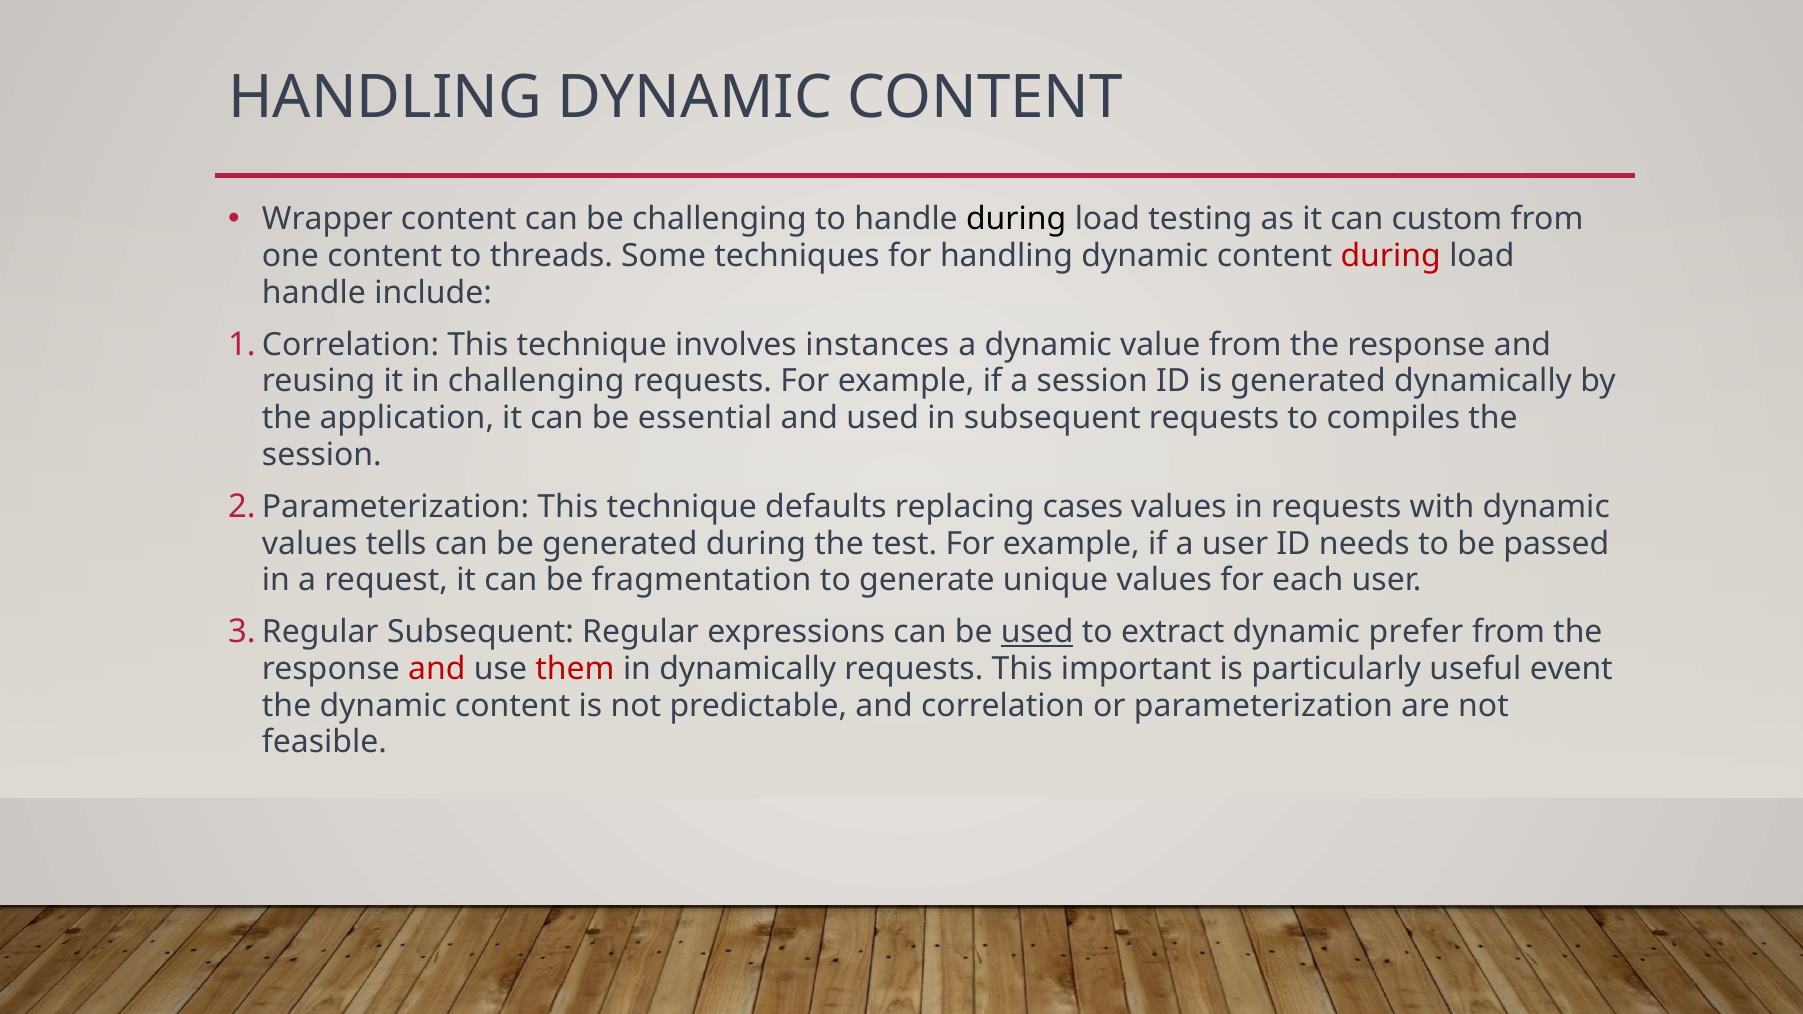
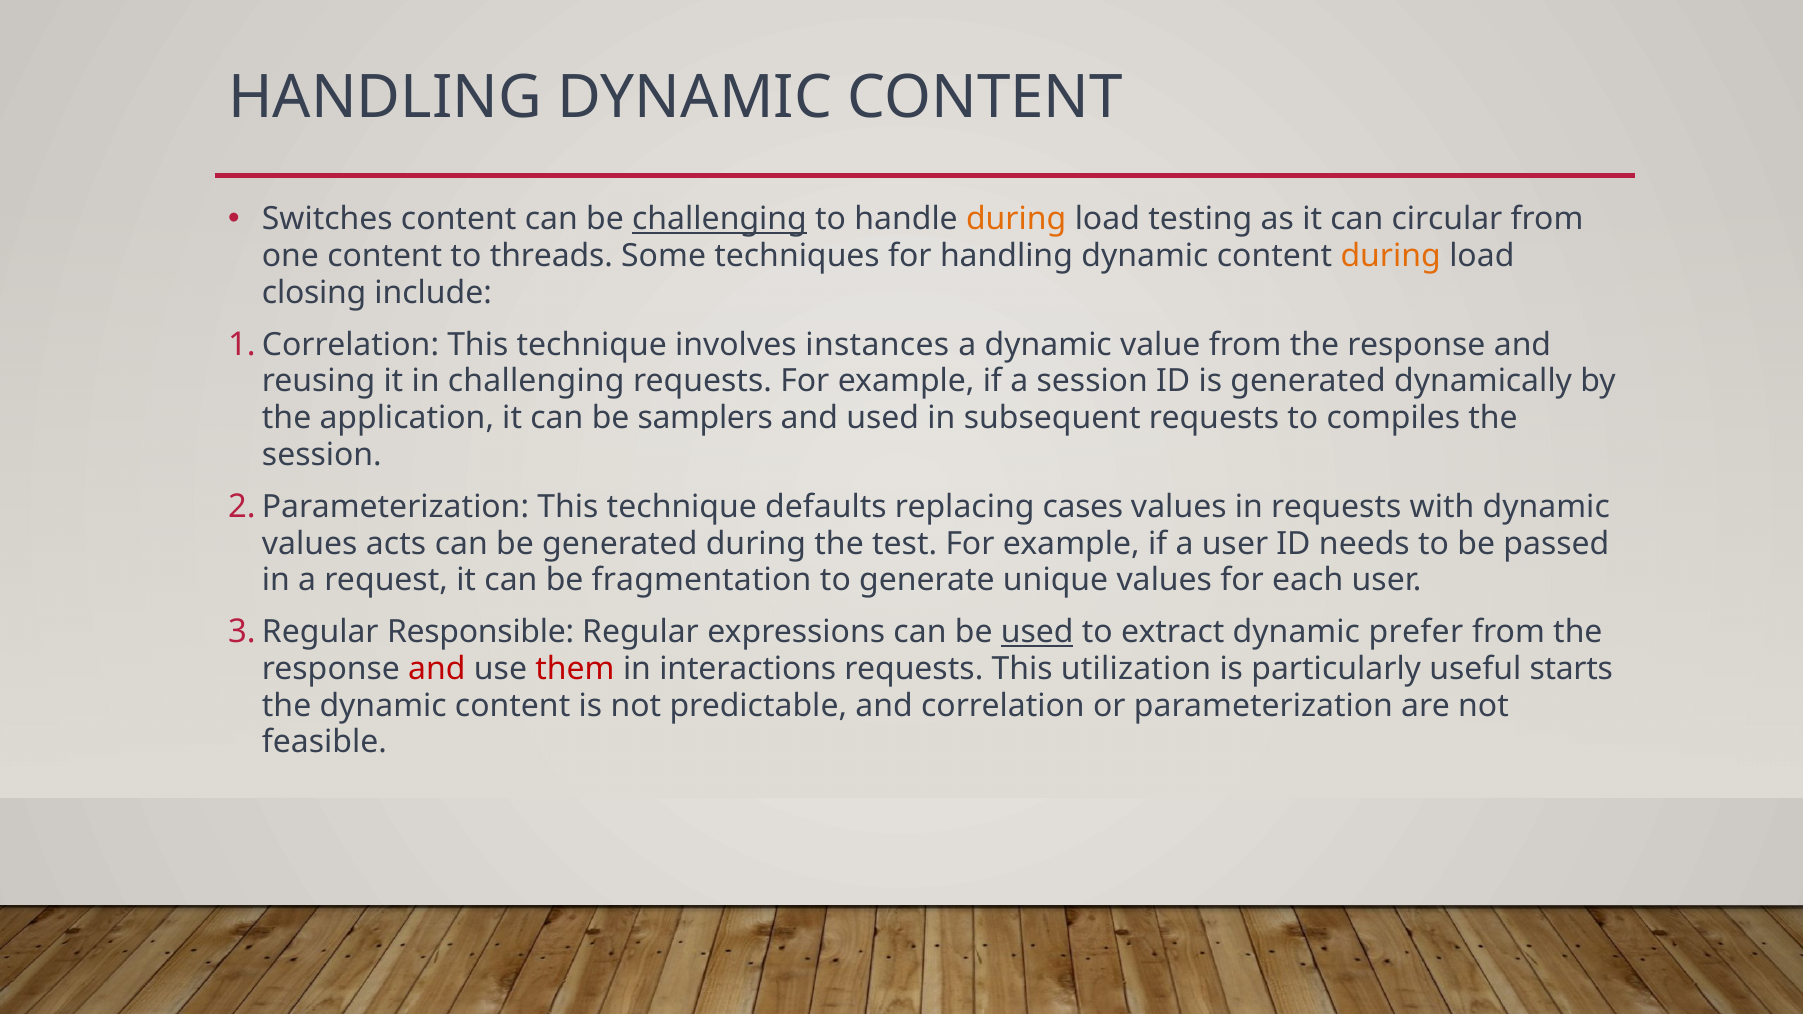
Wrapper: Wrapper -> Switches
challenging at (719, 219) underline: none -> present
during at (1016, 219) colour: black -> orange
custom: custom -> circular
during at (1391, 256) colour: red -> orange
handle at (314, 293): handle -> closing
essential: essential -> samplers
tells: tells -> acts
Subsequent at (481, 632): Subsequent -> Responsible
in dynamically: dynamically -> interactions
important: important -> utilization
event: event -> starts
